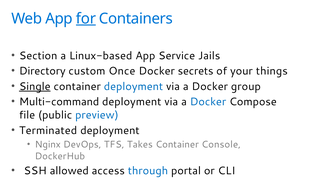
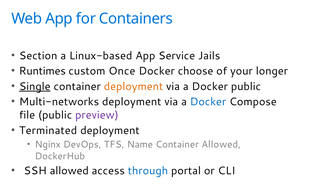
for underline: present -> none
Directory: Directory -> Runtimes
secrets: secrets -> choose
things: things -> longer
deployment at (133, 86) colour: blue -> orange
Docker group: group -> public
Multi-command: Multi-command -> Multi-networks
preview colour: blue -> purple
Takes: Takes -> Name
Container Console: Console -> Allowed
